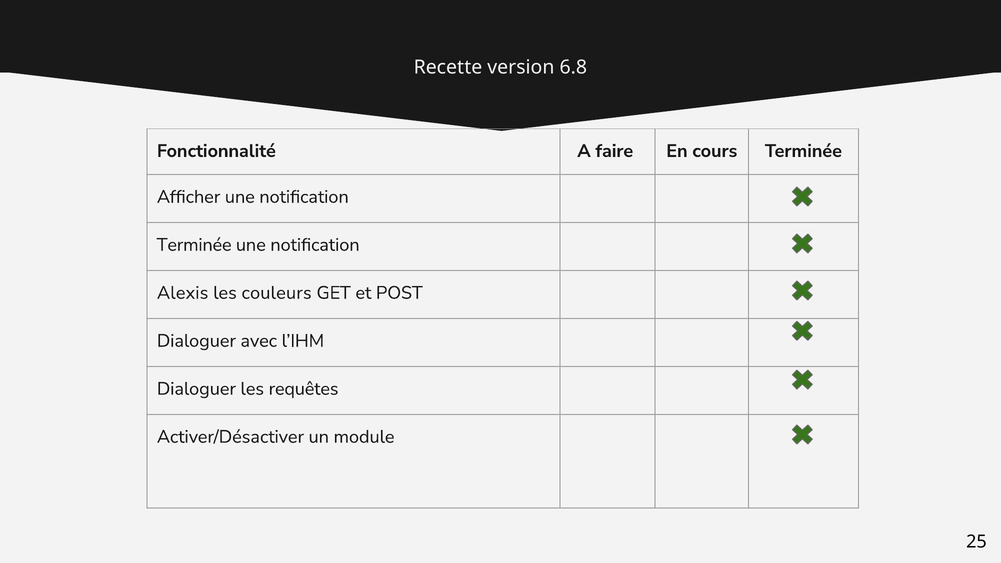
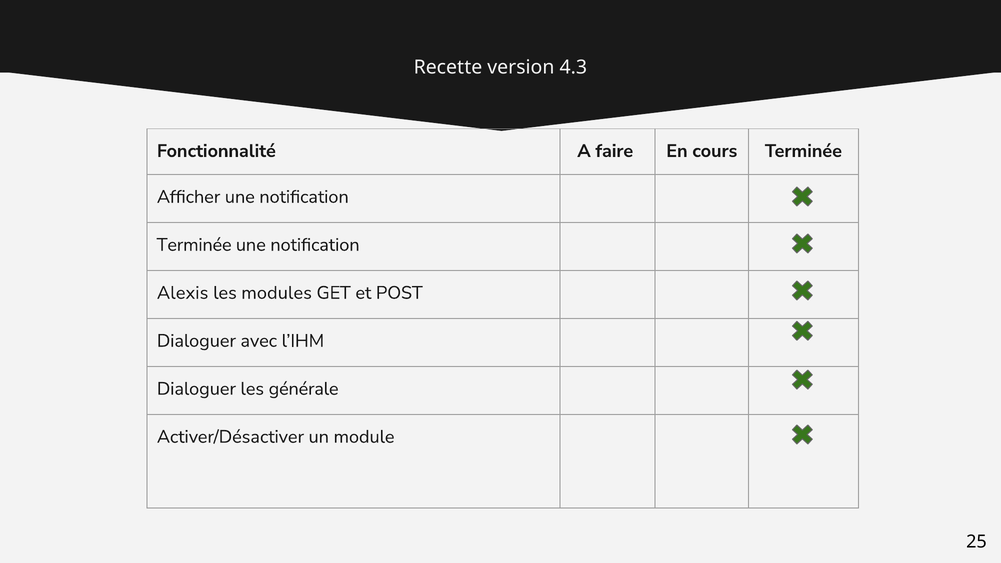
6.8: 6.8 -> 4.3
couleurs: couleurs -> modules
requêtes: requêtes -> générale
